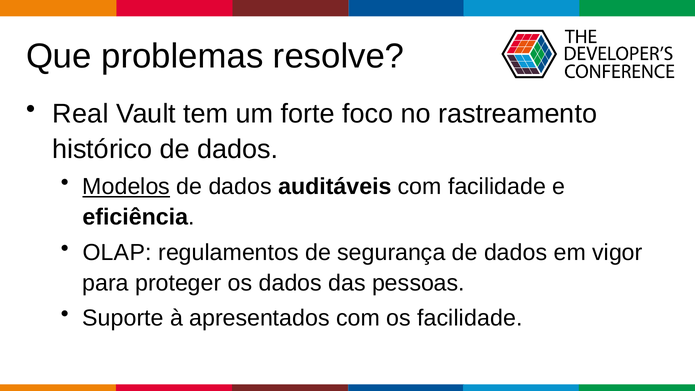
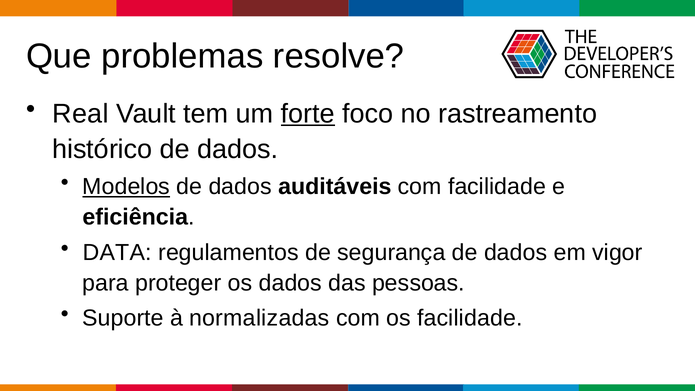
forte underline: none -> present
OLAP: OLAP -> DATA
apresentados: apresentados -> normalizadas
